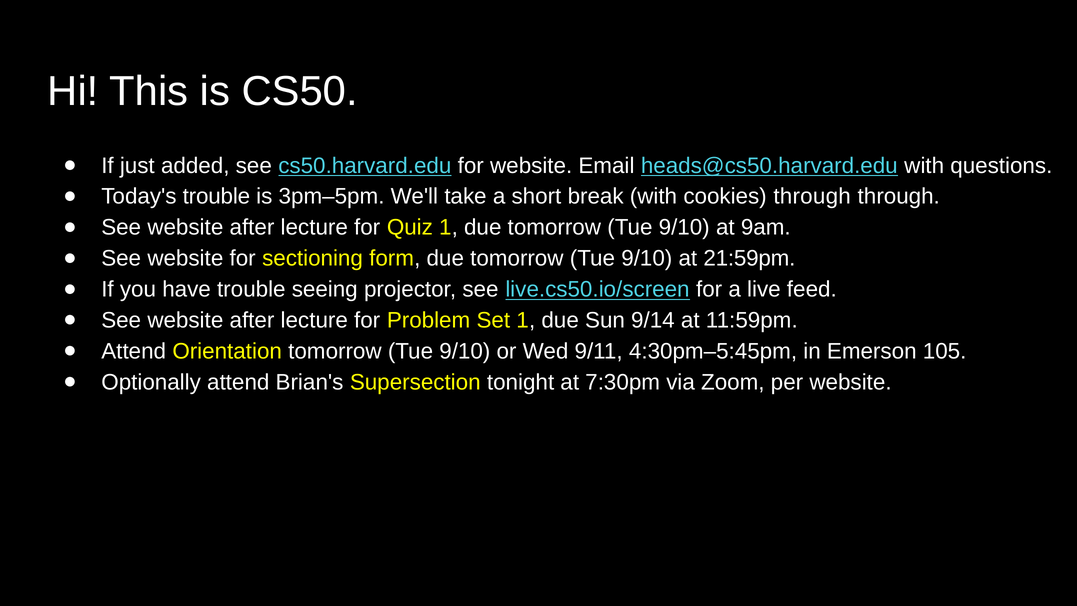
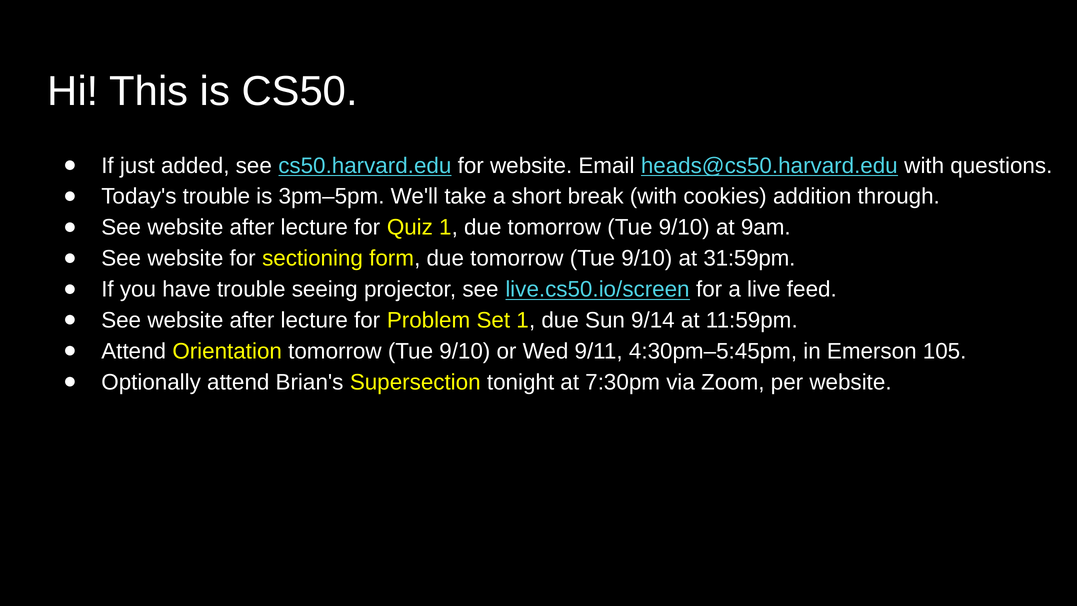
cookies through: through -> addition
21:59pm: 21:59pm -> 31:59pm
